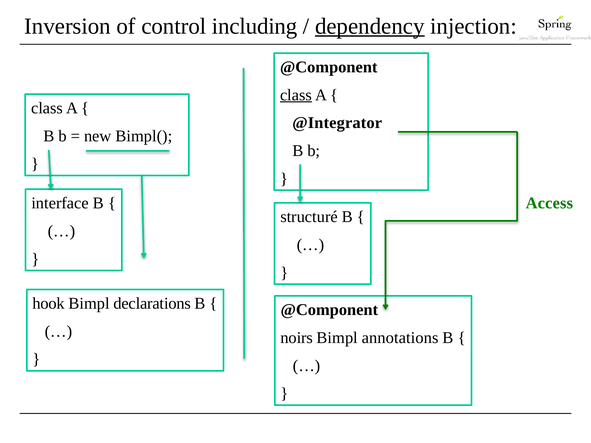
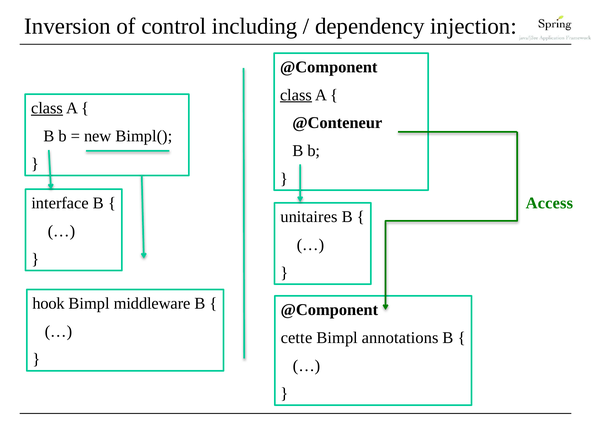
dependency underline: present -> none
class at (47, 108) underline: none -> present
@Integrator: @Integrator -> @Conteneur
structuré: structuré -> unitaires
declarations: declarations -> middleware
noirs: noirs -> cette
